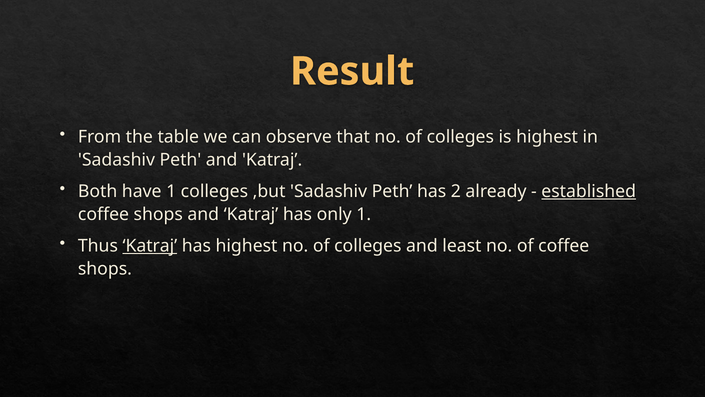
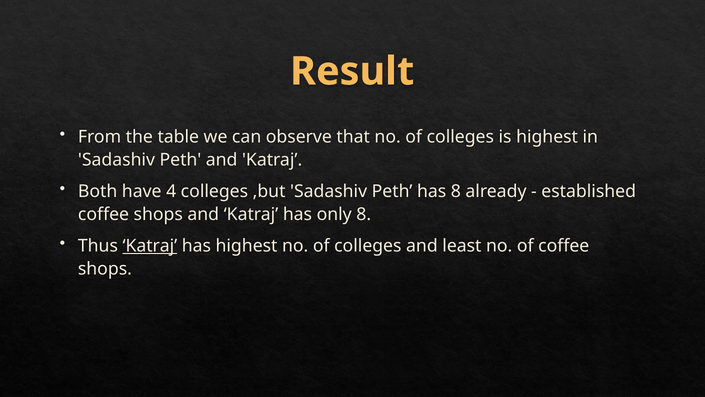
have 1: 1 -> 4
has 2: 2 -> 8
established underline: present -> none
only 1: 1 -> 8
